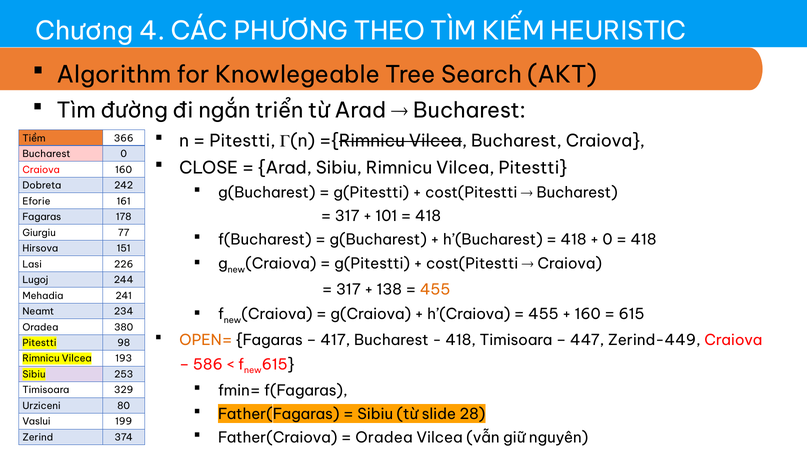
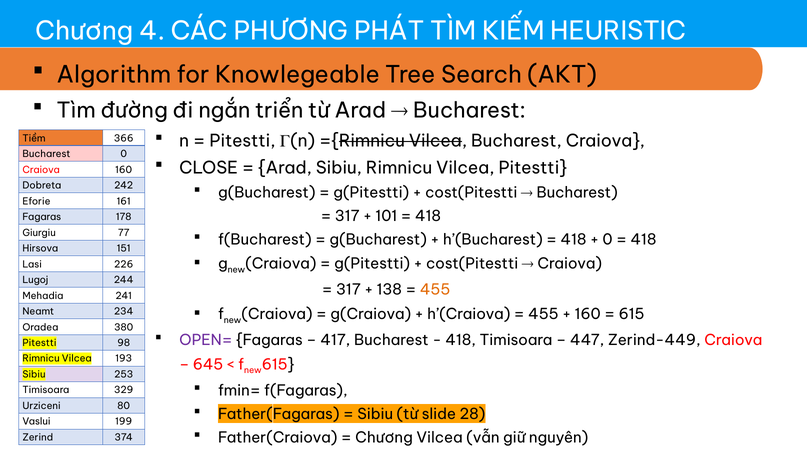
THEO: THEO -> PHÁT
OPEN= colour: orange -> purple
586: 586 -> 645
Oradea at (384, 438): Oradea -> Chương
